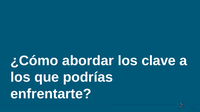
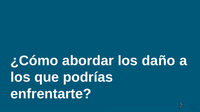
clave: clave -> daño
